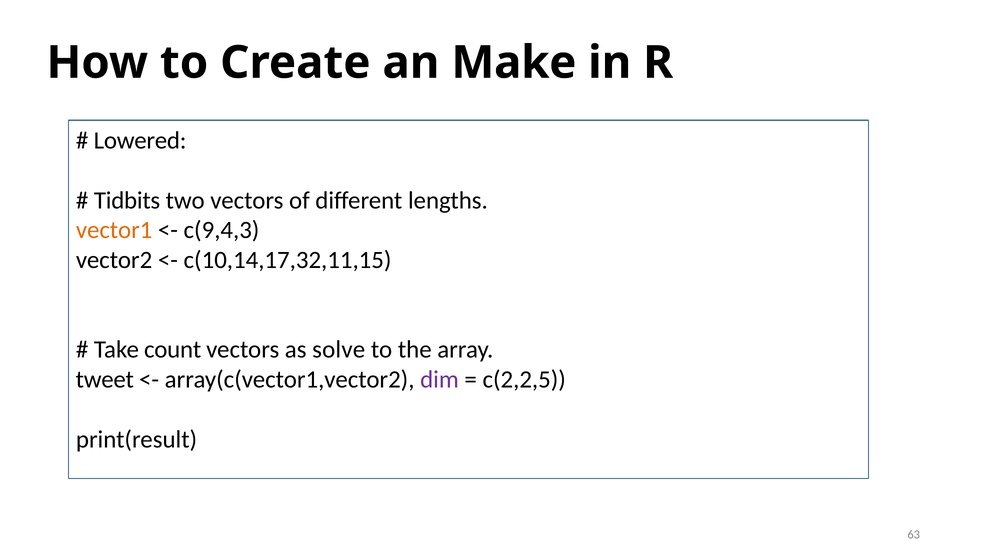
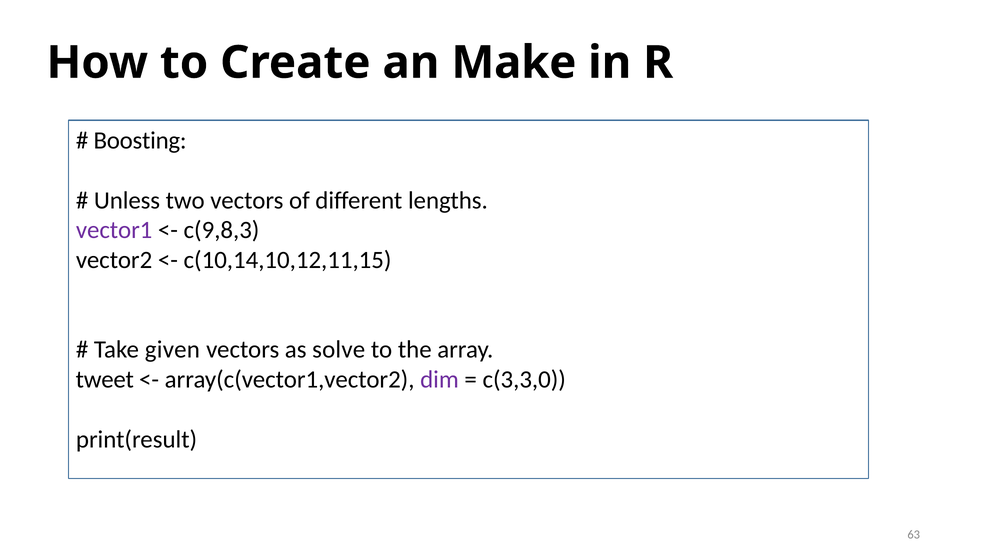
Lowered: Lowered -> Boosting
Tidbits: Tidbits -> Unless
vector1 colour: orange -> purple
c(9,4,3: c(9,4,3 -> c(9,8,3
c(10,14,17,32,11,15: c(10,14,17,32,11,15 -> c(10,14,10,12,11,15
count: count -> given
c(2,2,5: c(2,2,5 -> c(3,3,0
